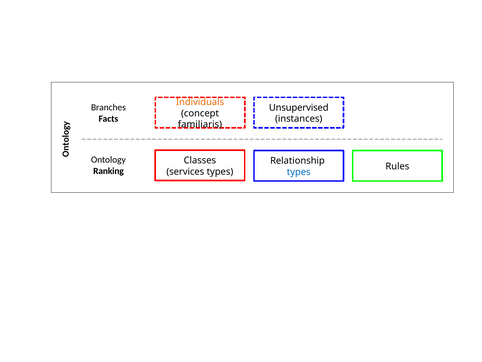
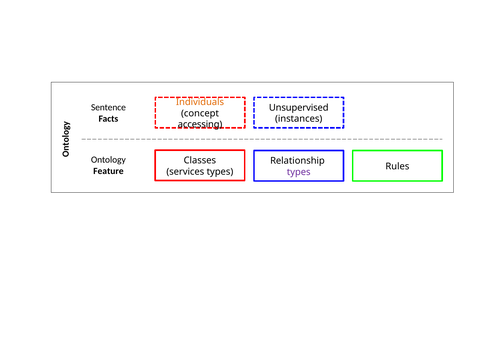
Branches: Branches -> Sentence
familiaris: familiaris -> accessing
Ranking: Ranking -> Feature
types at (299, 172) colour: blue -> purple
